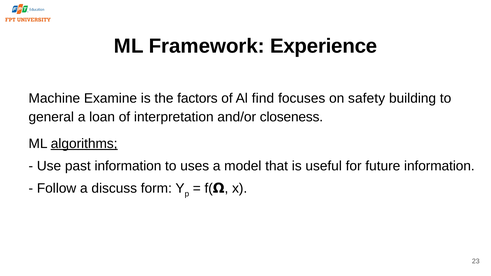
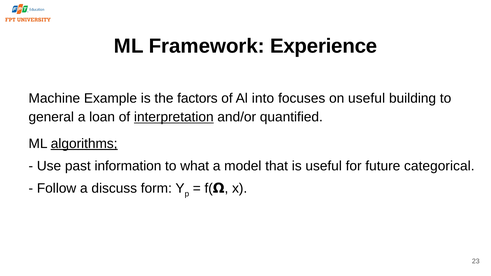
Examine: Examine -> Example
find: find -> into
on safety: safety -> useful
interpretation underline: none -> present
closeness: closeness -> quantified
uses: uses -> what
future information: information -> categorical
